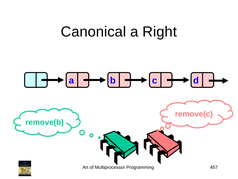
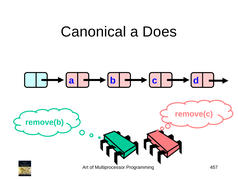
Right: Right -> Does
